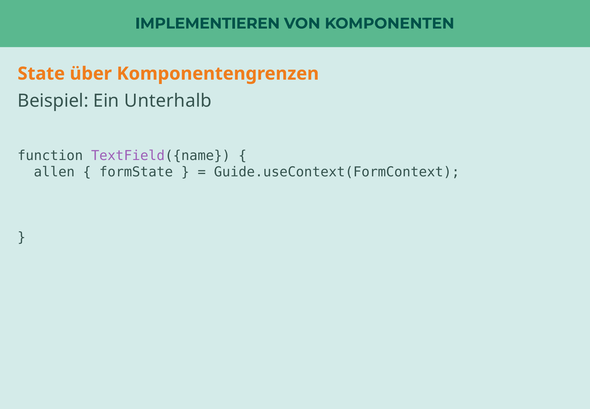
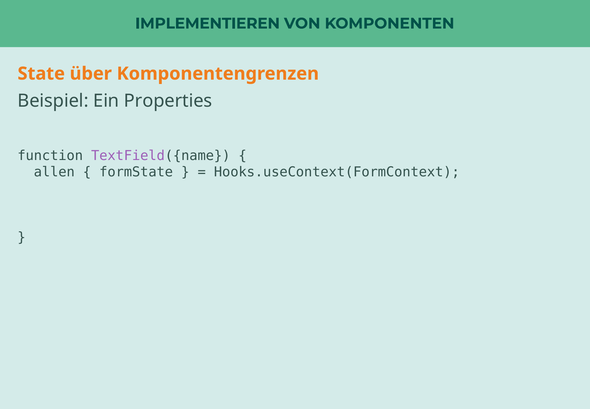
Unterhalb: Unterhalb -> Properties
Guide.useContext(FormContext: Guide.useContext(FormContext -> Hooks.useContext(FormContext
